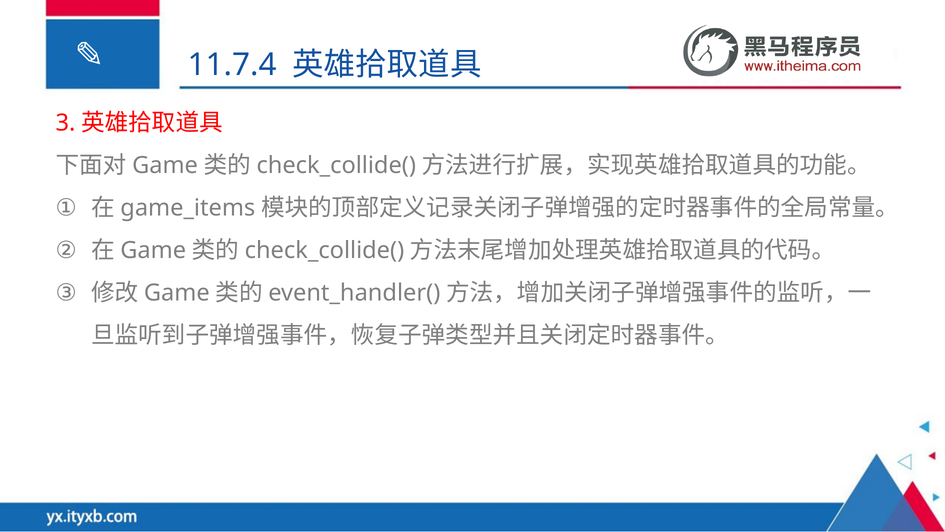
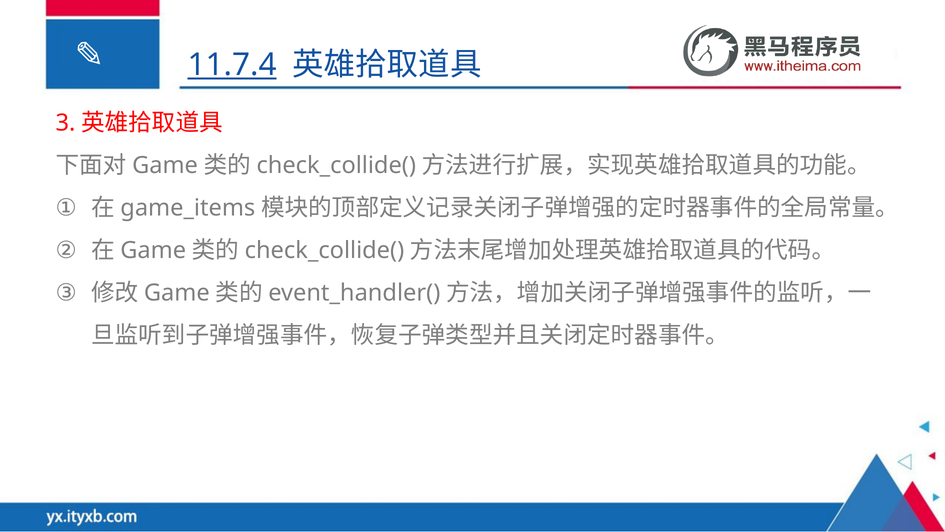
11.7.4 underline: none -> present
